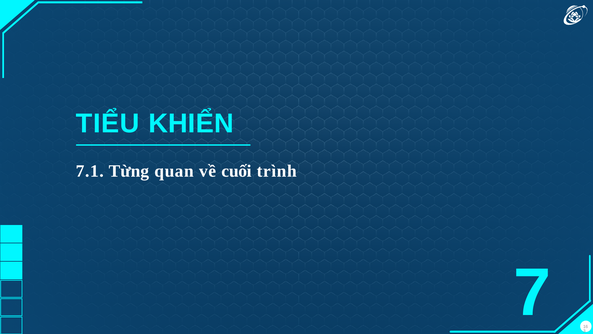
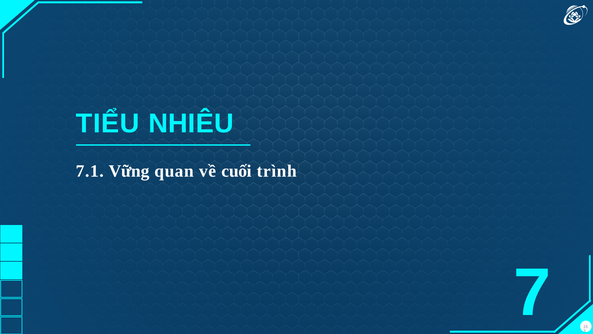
KHIỂN: KHIỂN -> NHIÊU
Từng: Từng -> Vững
